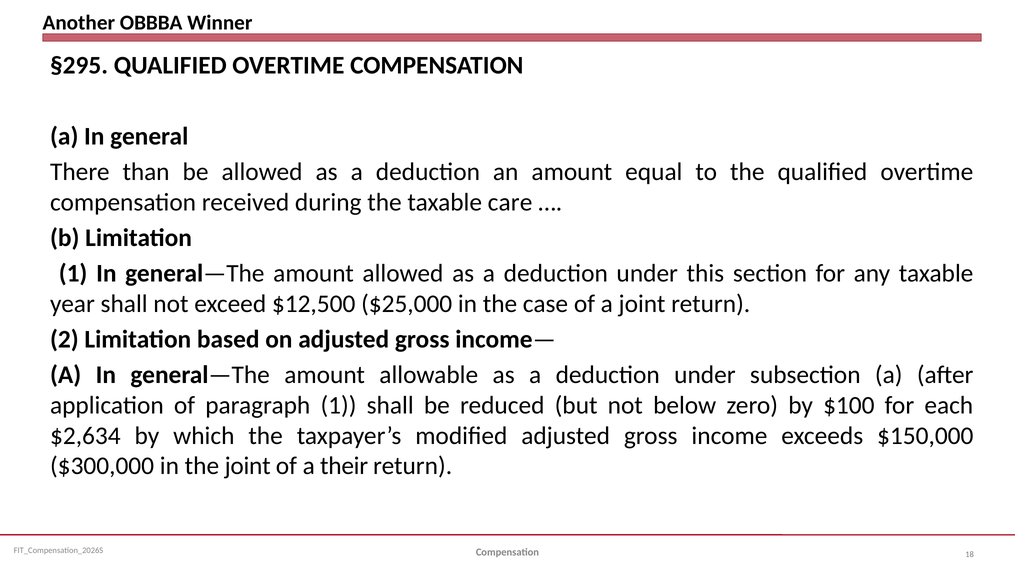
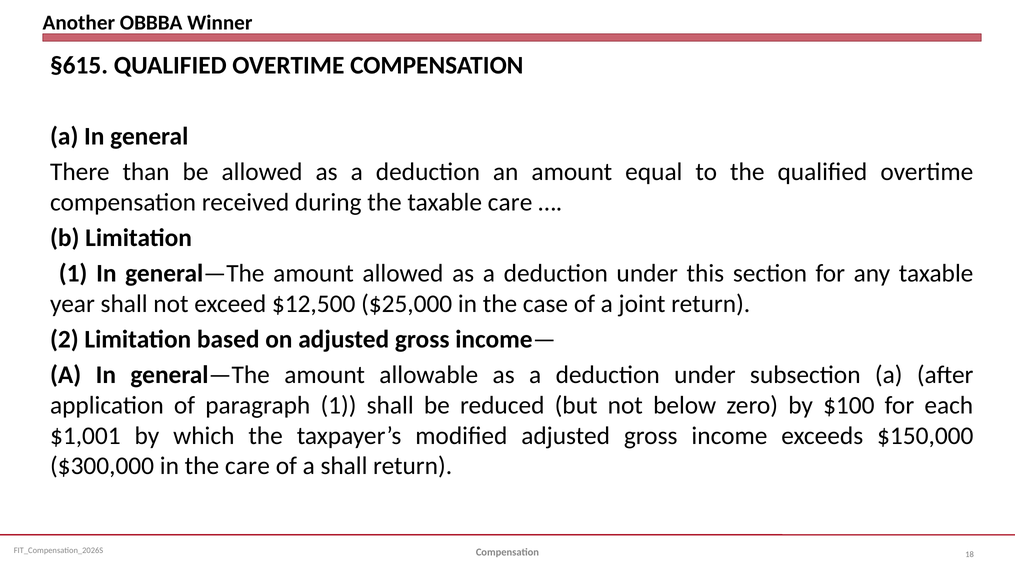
§295: §295 -> §615
$2,634: $2,634 -> $1,001
the joint: joint -> care
a their: their -> shall
